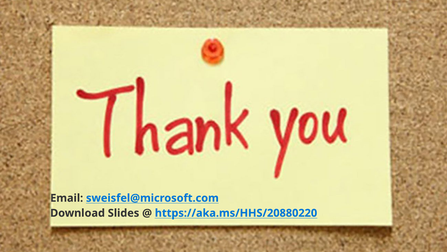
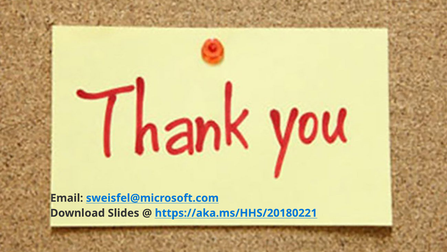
https://aka.ms/HHS/20880220: https://aka.ms/HHS/20880220 -> https://aka.ms/HHS/20180221
